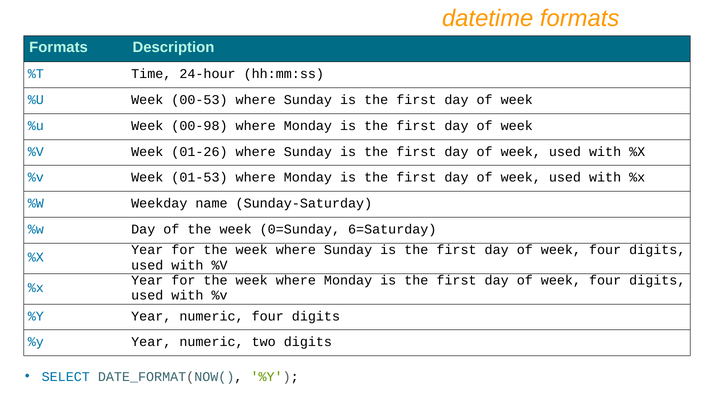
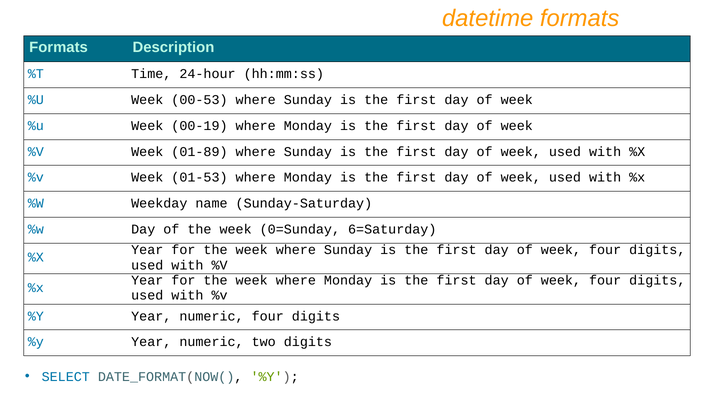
00-98: 00-98 -> 00-19
01-26: 01-26 -> 01-89
